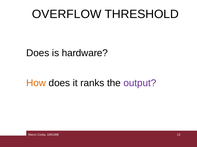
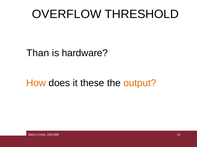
Does at (38, 53): Does -> Than
ranks: ranks -> these
output colour: purple -> orange
